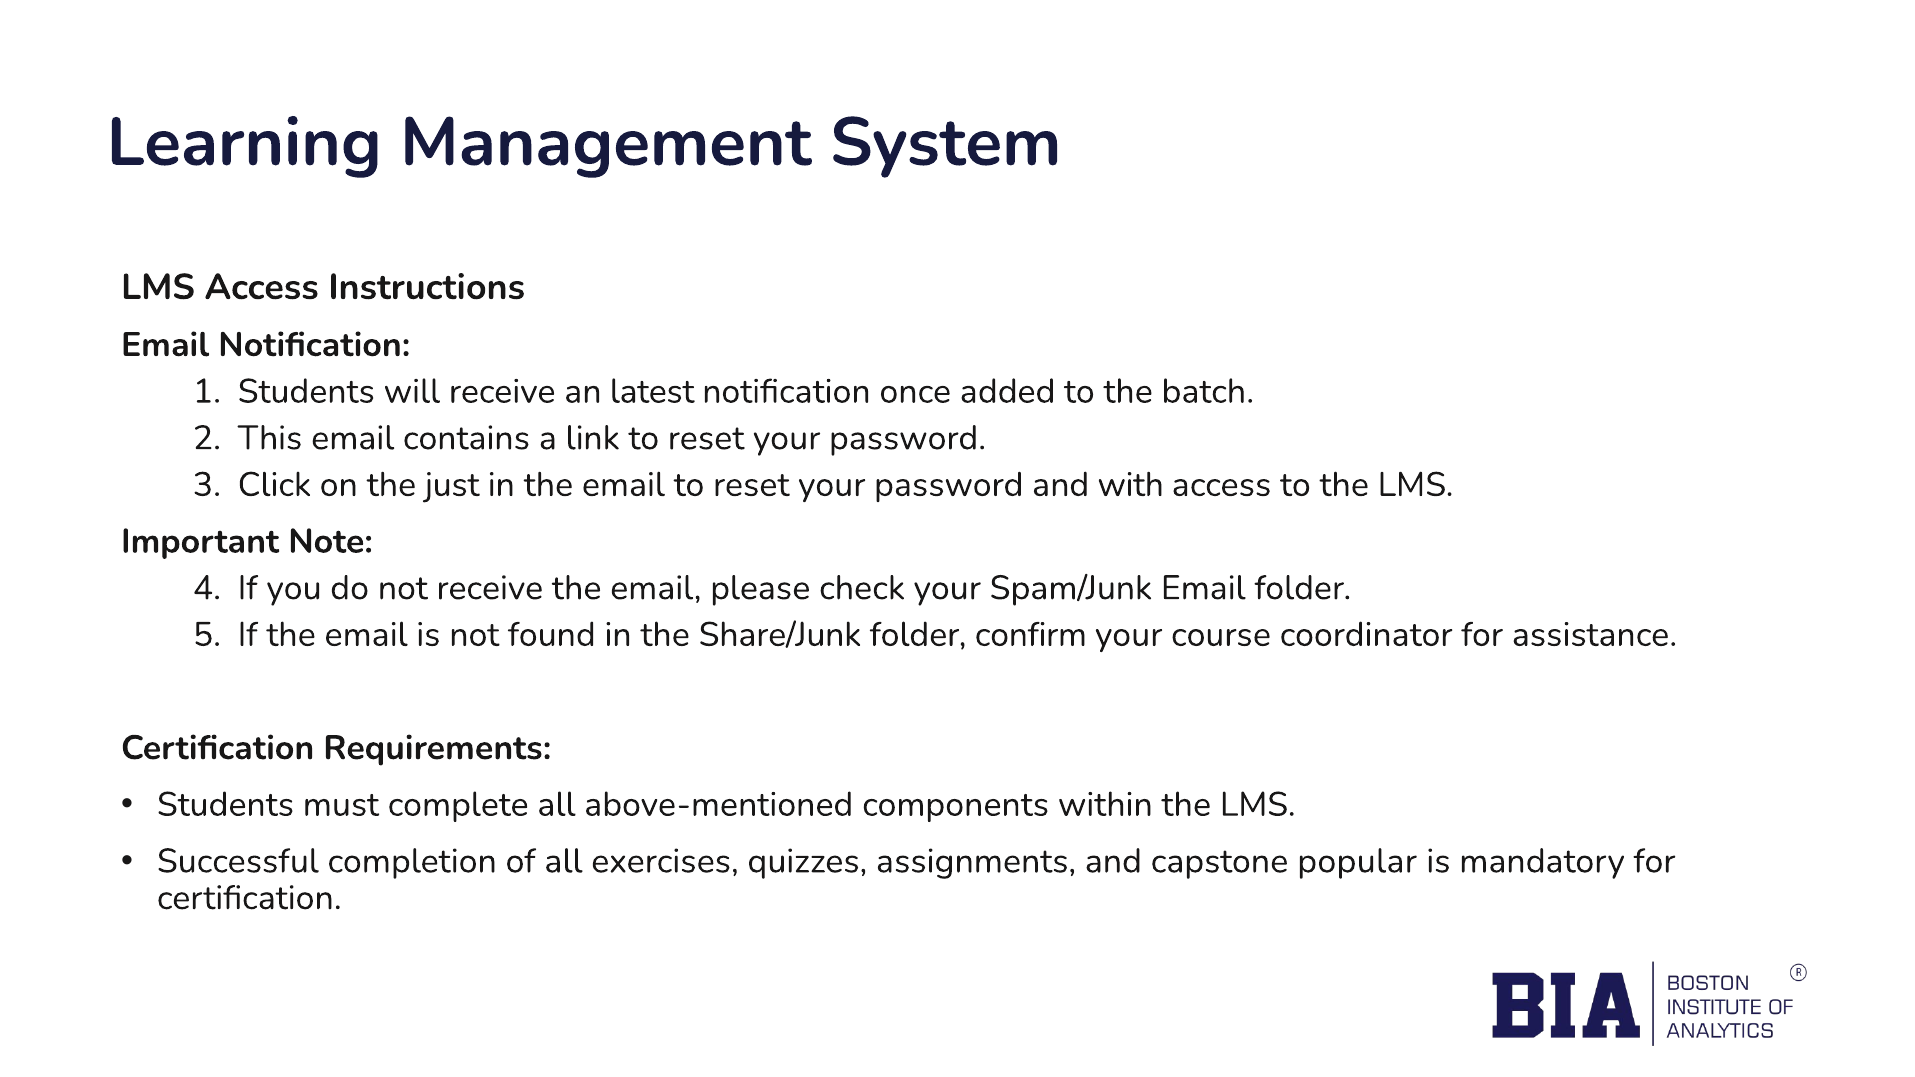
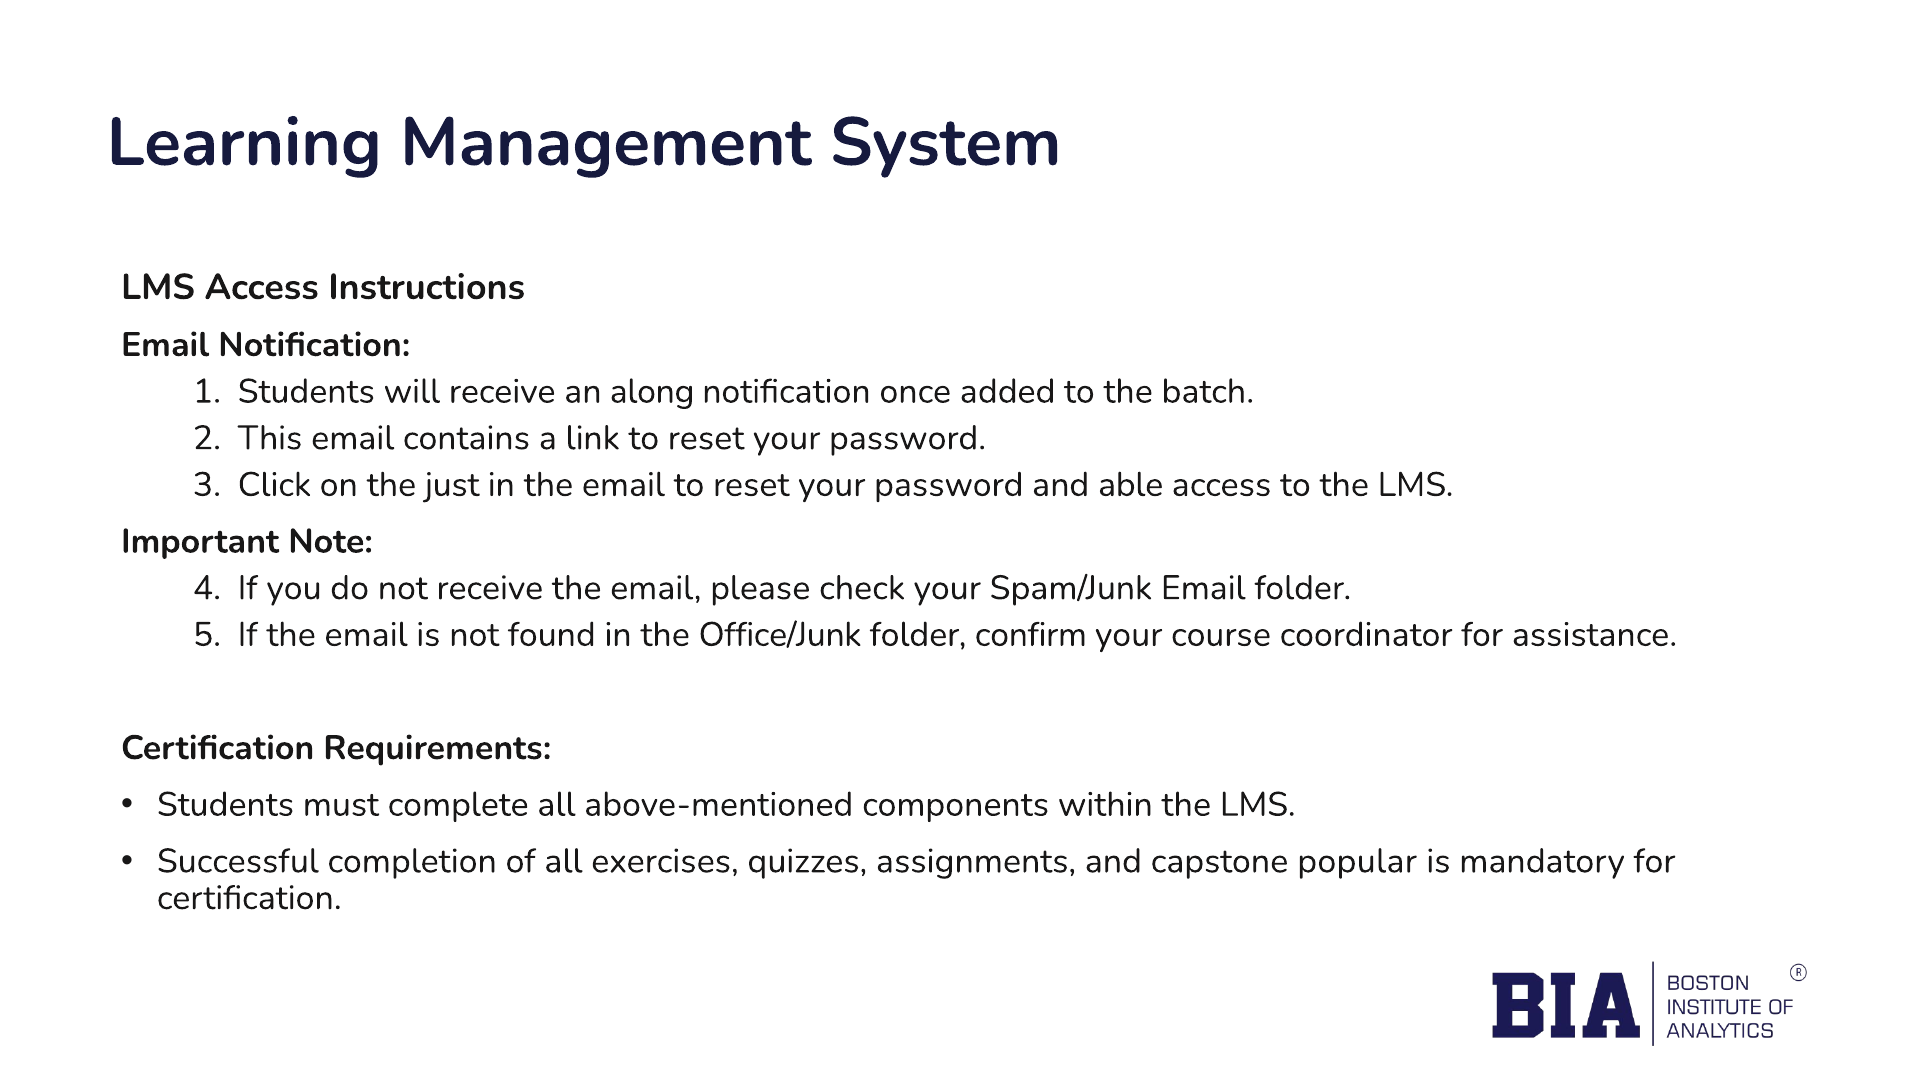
latest: latest -> along
with: with -> able
Share/Junk: Share/Junk -> Office/Junk
